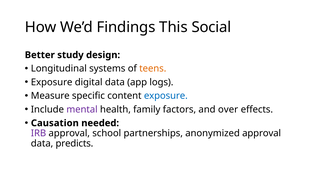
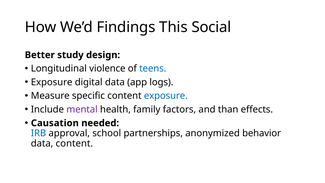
systems: systems -> violence
teens colour: orange -> blue
over: over -> than
IRB colour: purple -> blue
anonymized approval: approval -> behavior
data predicts: predicts -> content
